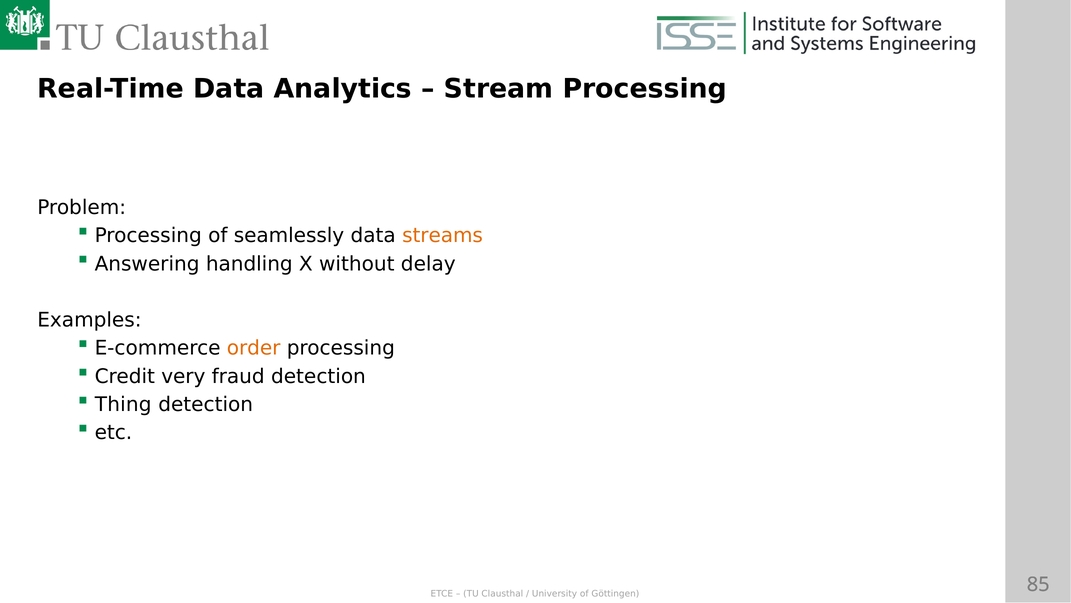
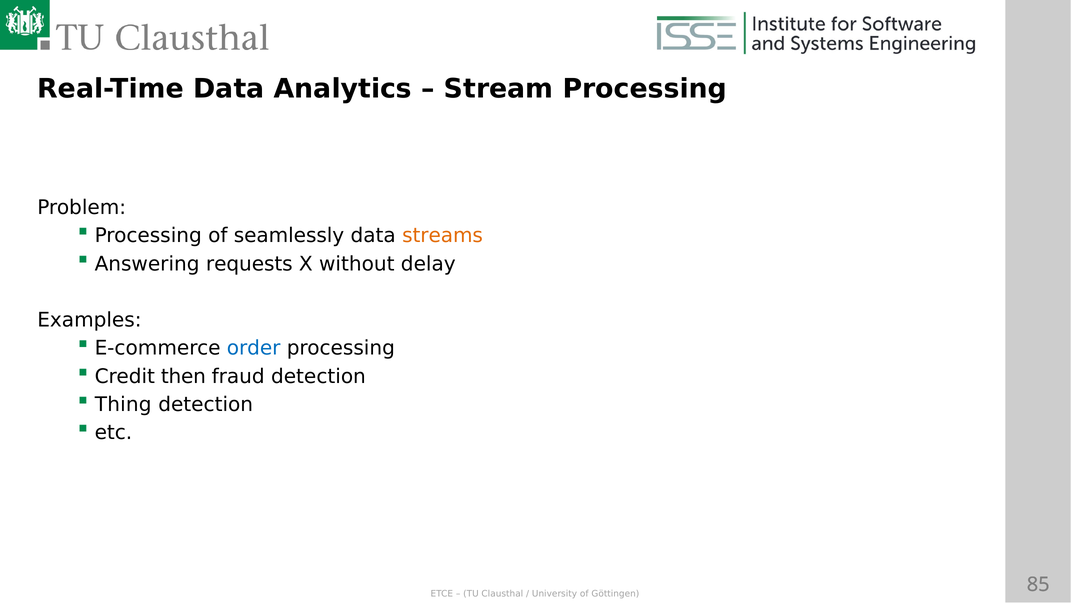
handling: handling -> requests
order colour: orange -> blue
very: very -> then
